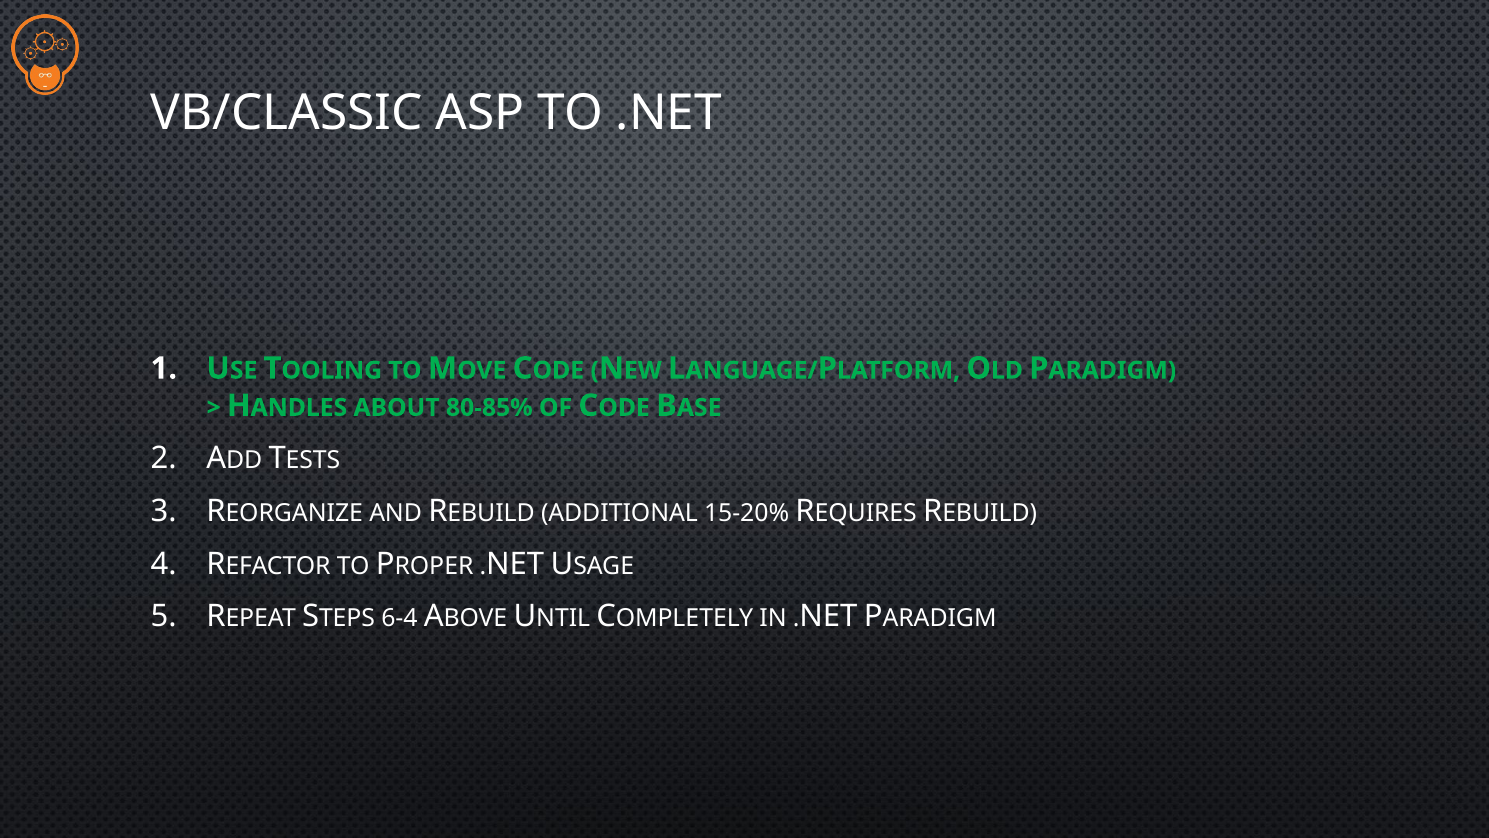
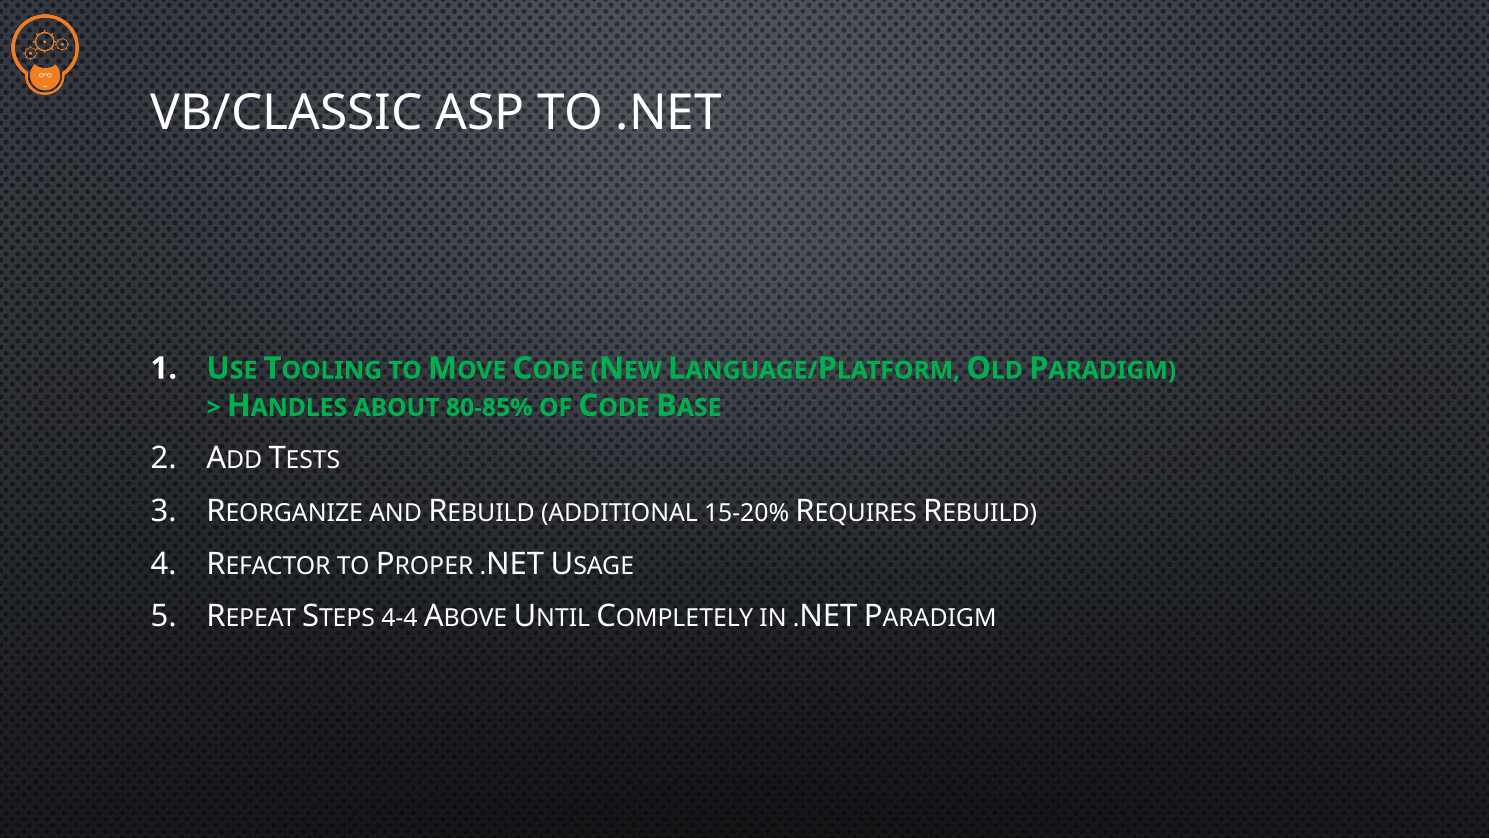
6-4: 6-4 -> 4-4
